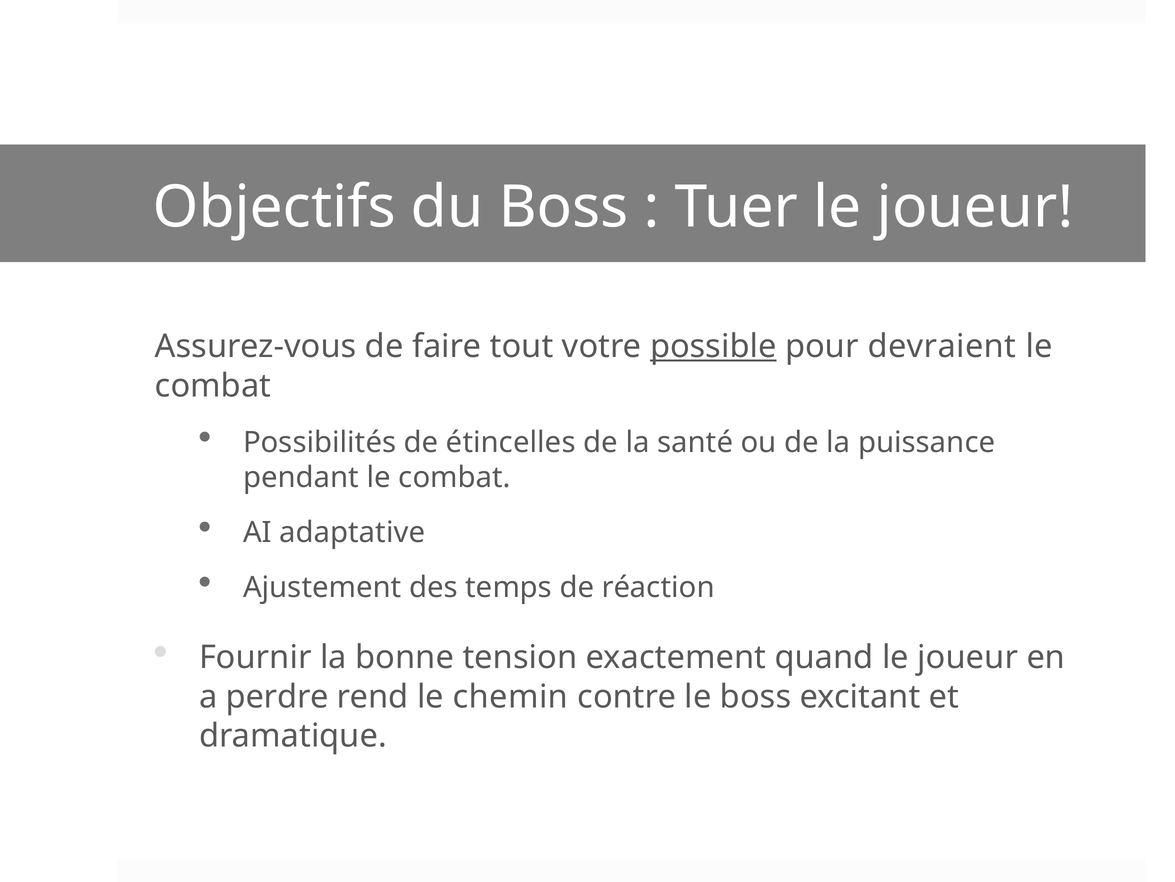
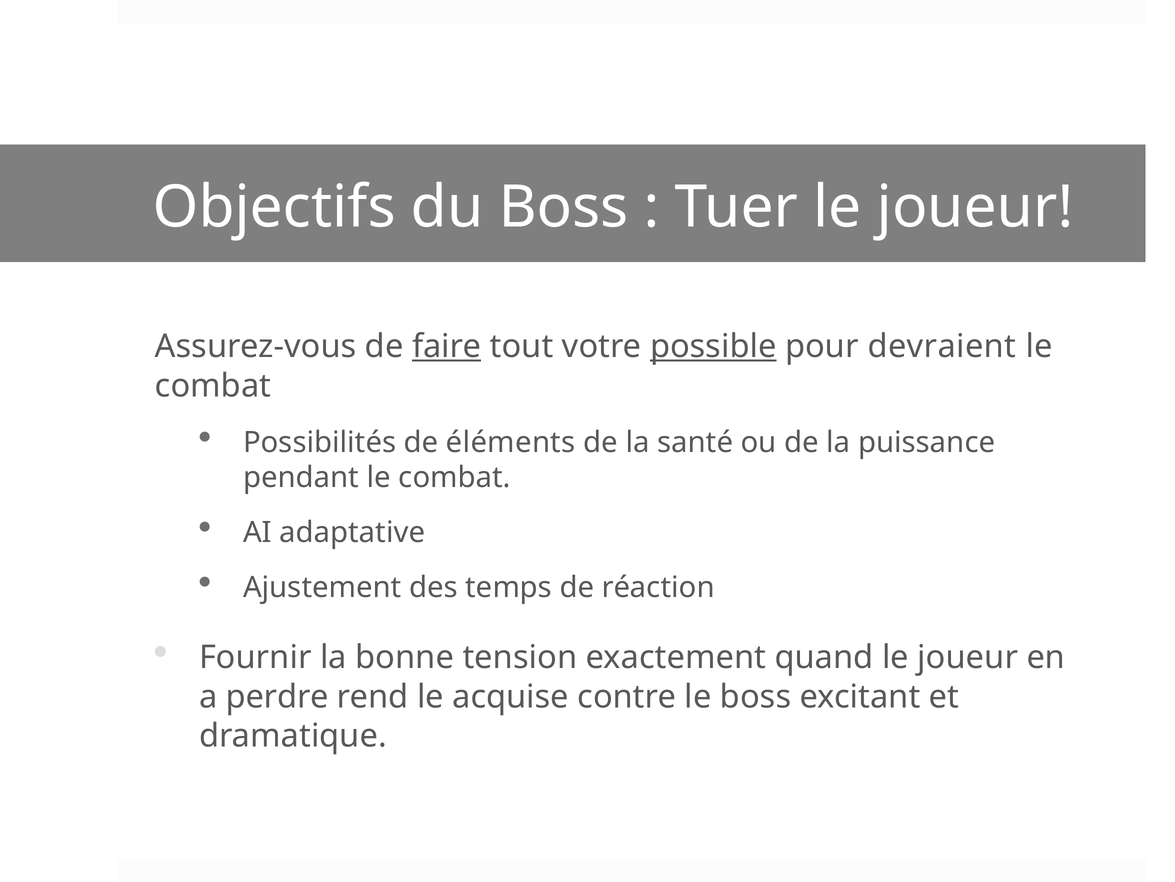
faire underline: none -> present
étincelles: étincelles -> éléments
chemin: chemin -> acquise
